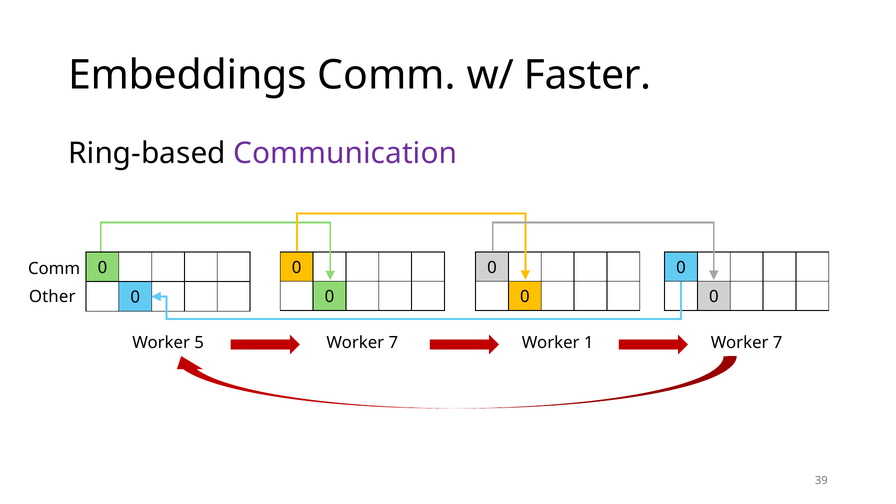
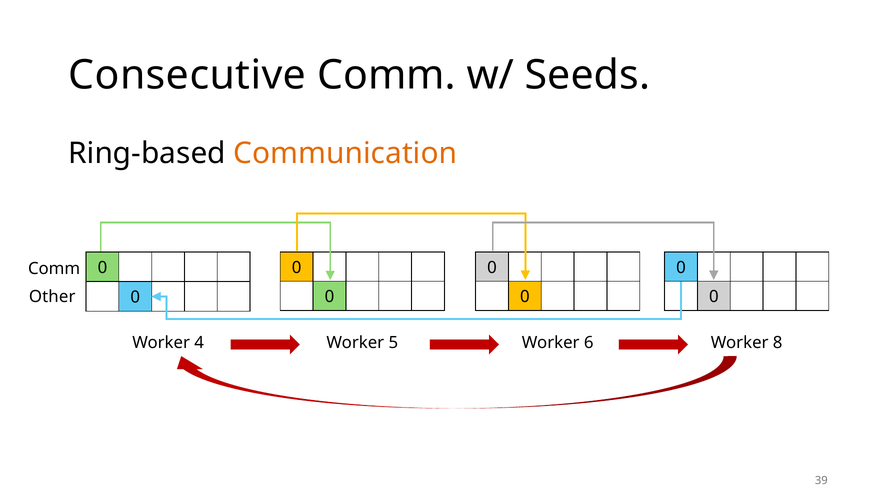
Embeddings: Embeddings -> Consecutive
Faster: Faster -> Seeds
Communication colour: purple -> orange
5: 5 -> 4
7 at (393, 343): 7 -> 5
1: 1 -> 6
7 at (778, 343): 7 -> 8
